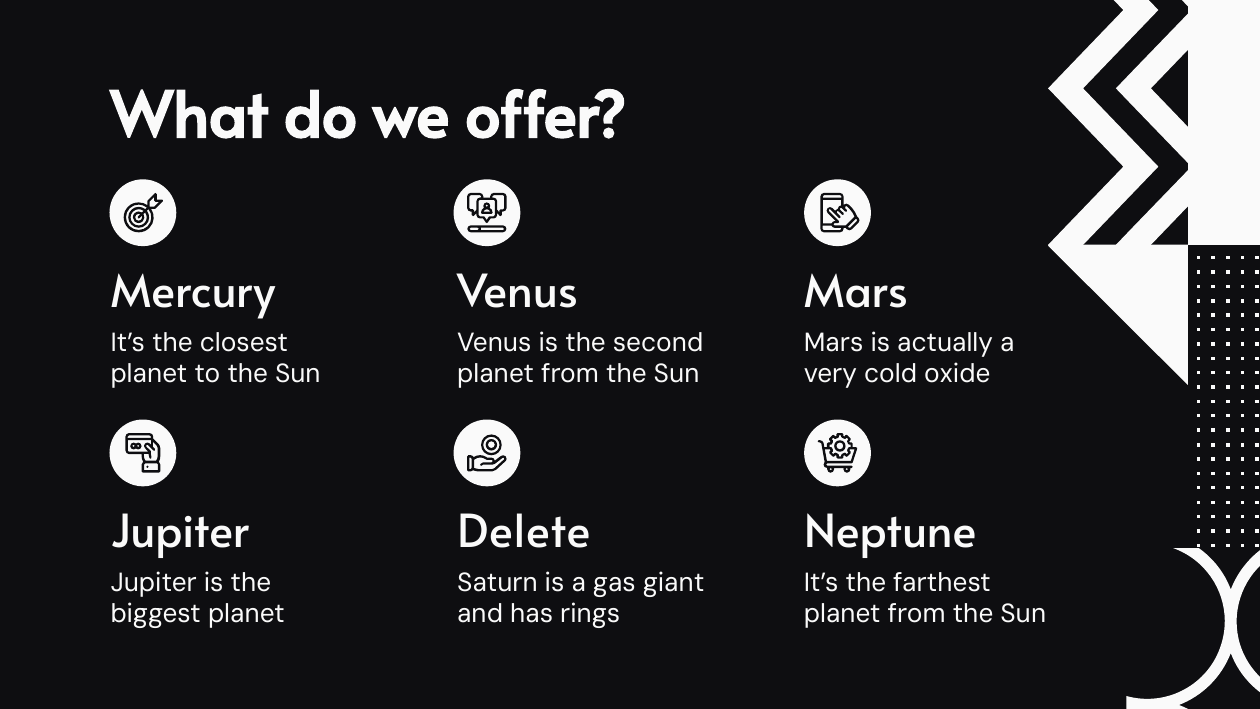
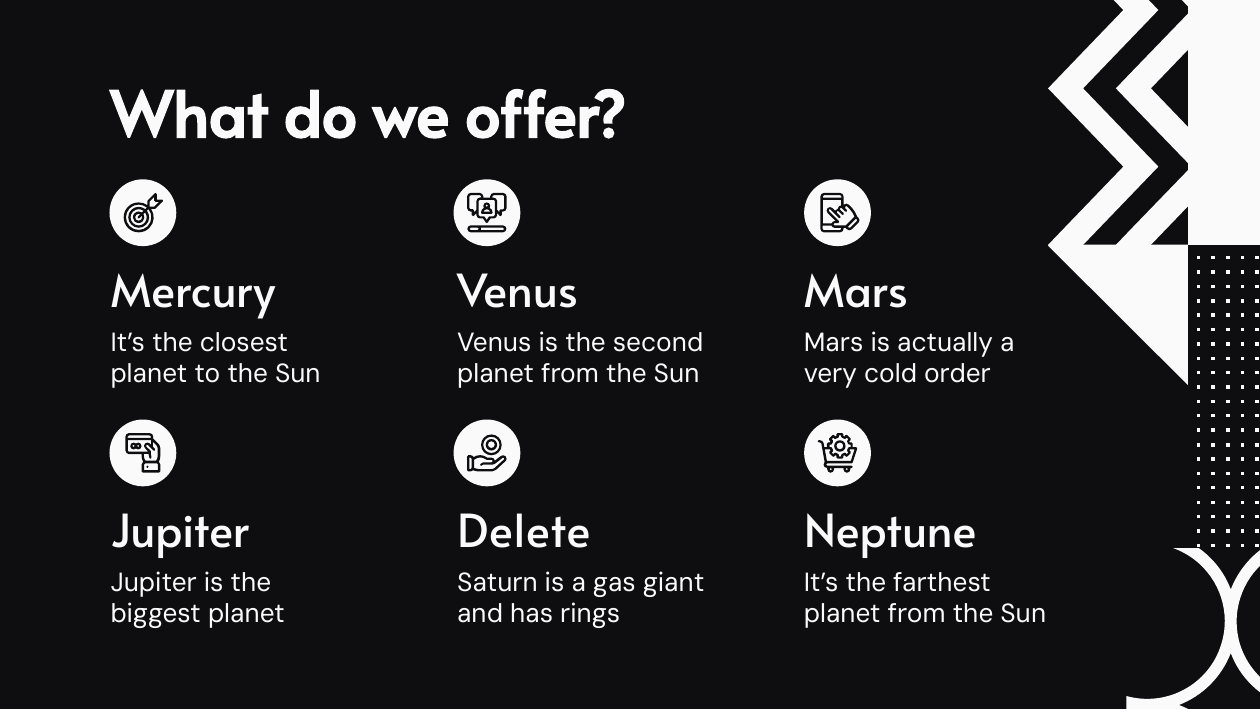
oxide: oxide -> order
